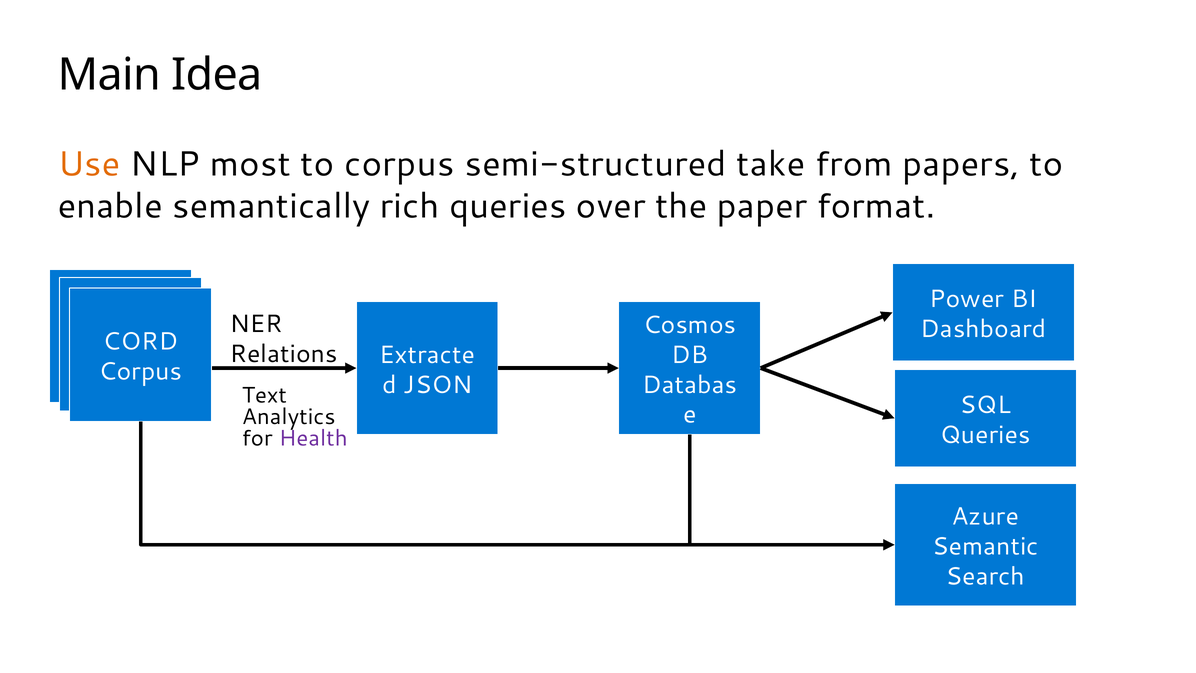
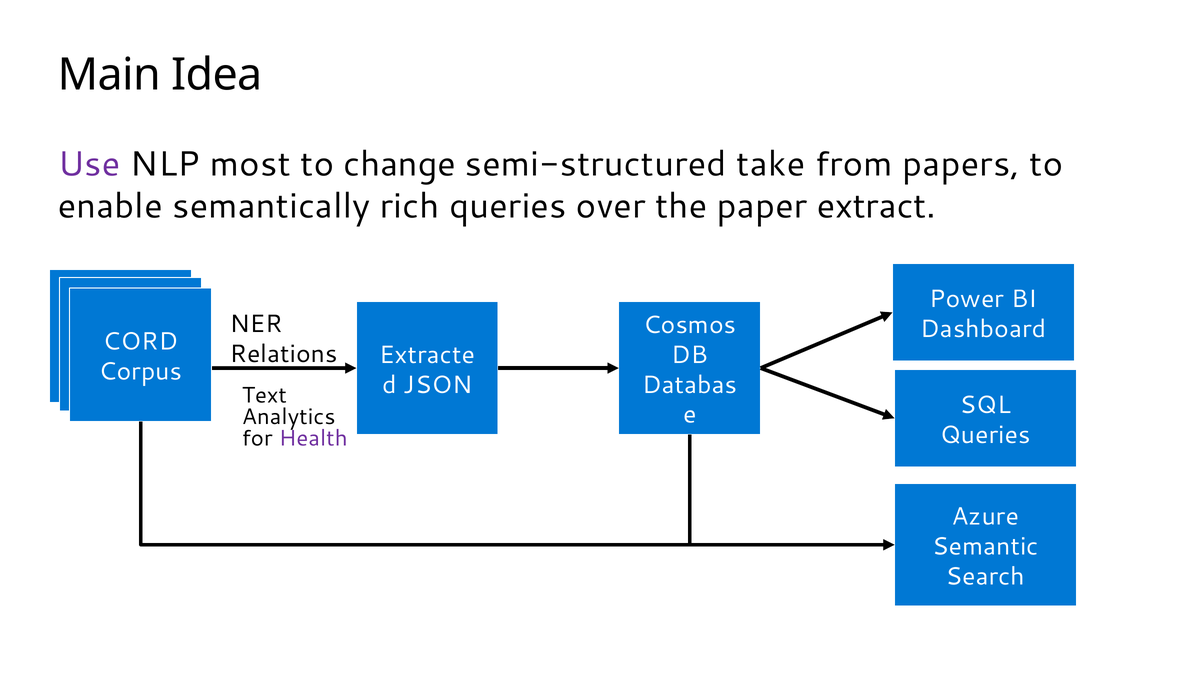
Use colour: orange -> purple
to corpus: corpus -> change
format: format -> extract
